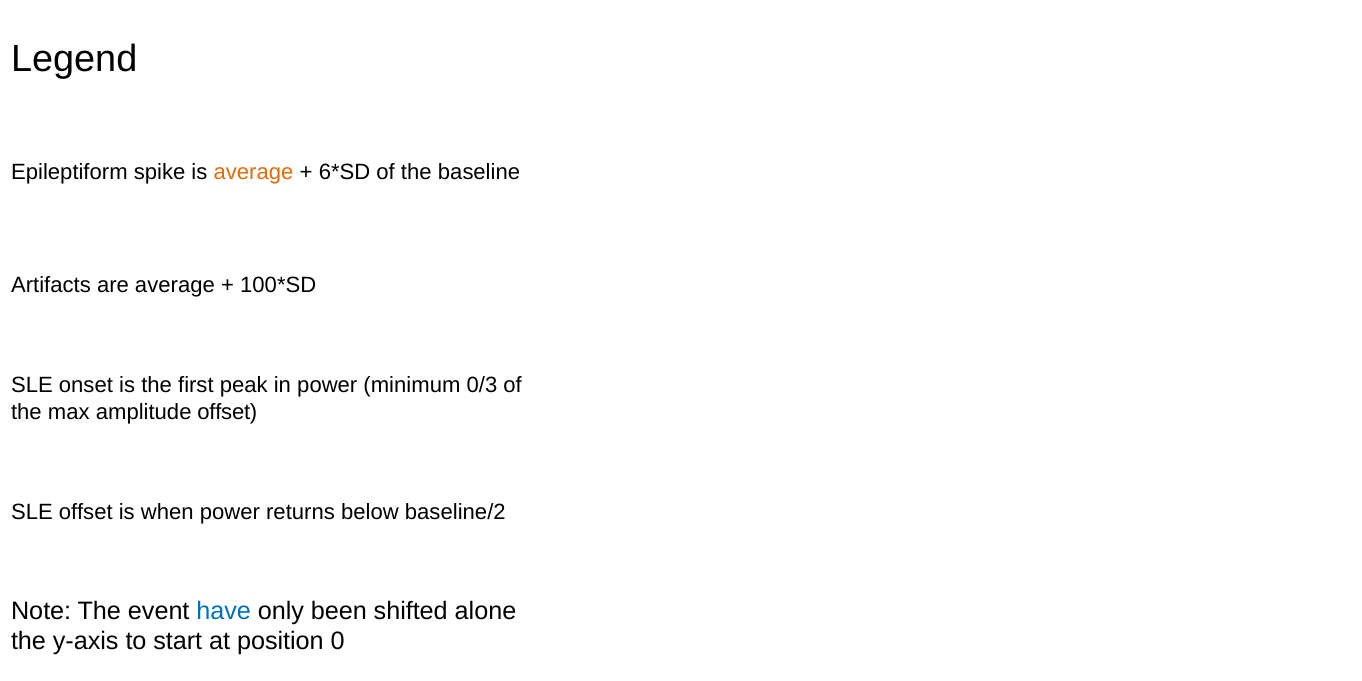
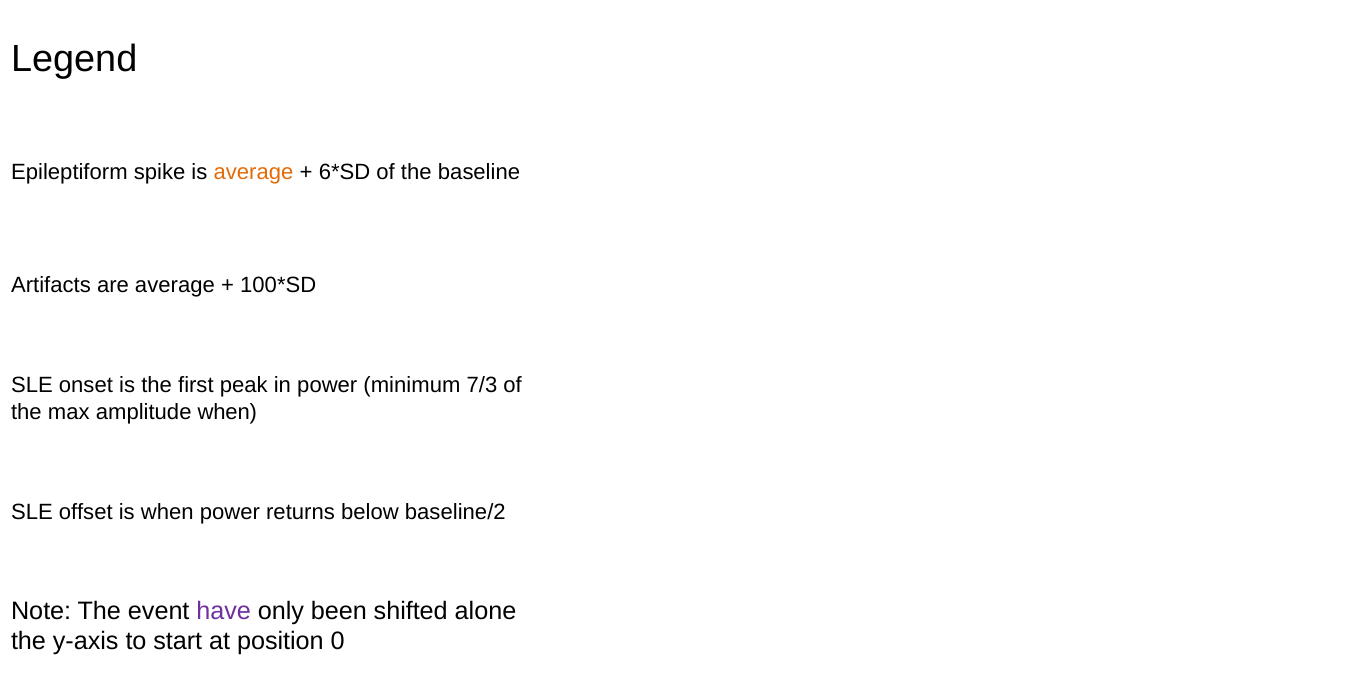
0/3: 0/3 -> 7/3
amplitude offset: offset -> when
have colour: blue -> purple
